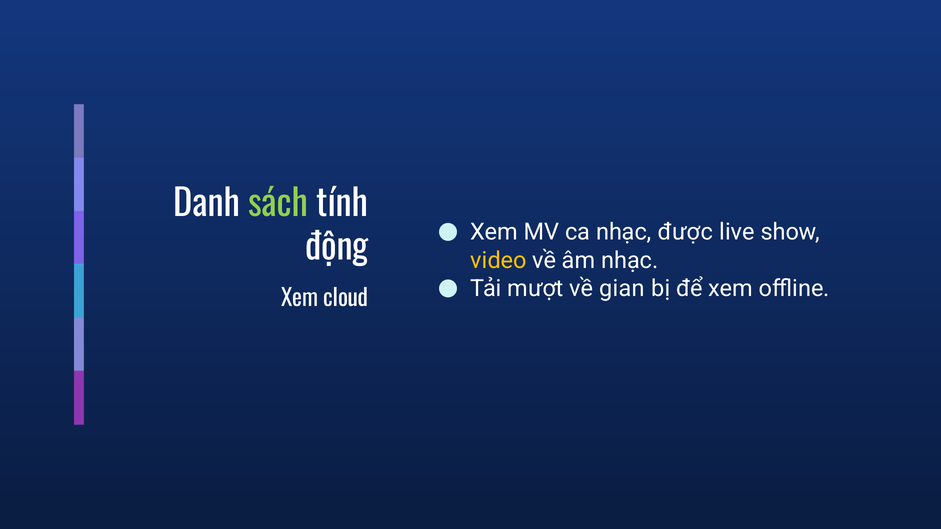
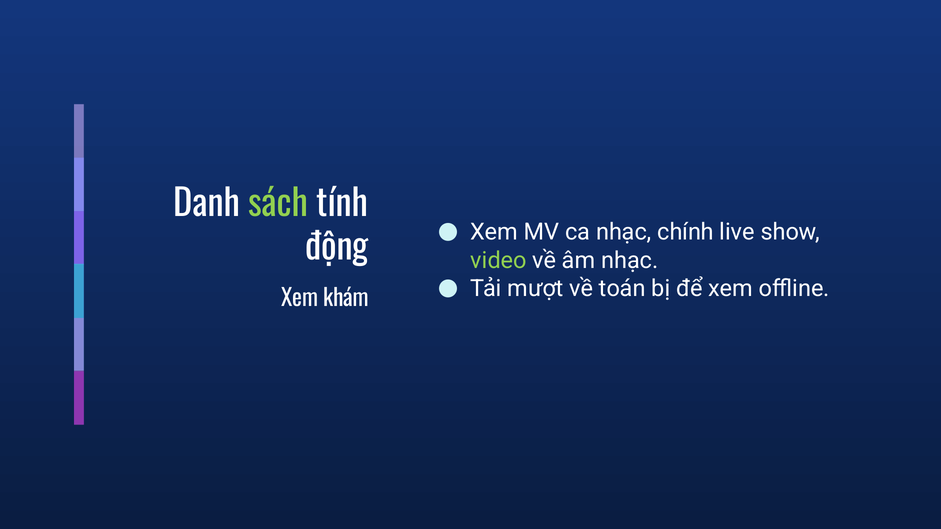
được: được -> chính
video colour: yellow -> light green
gian: gian -> toán
cloud: cloud -> khám
